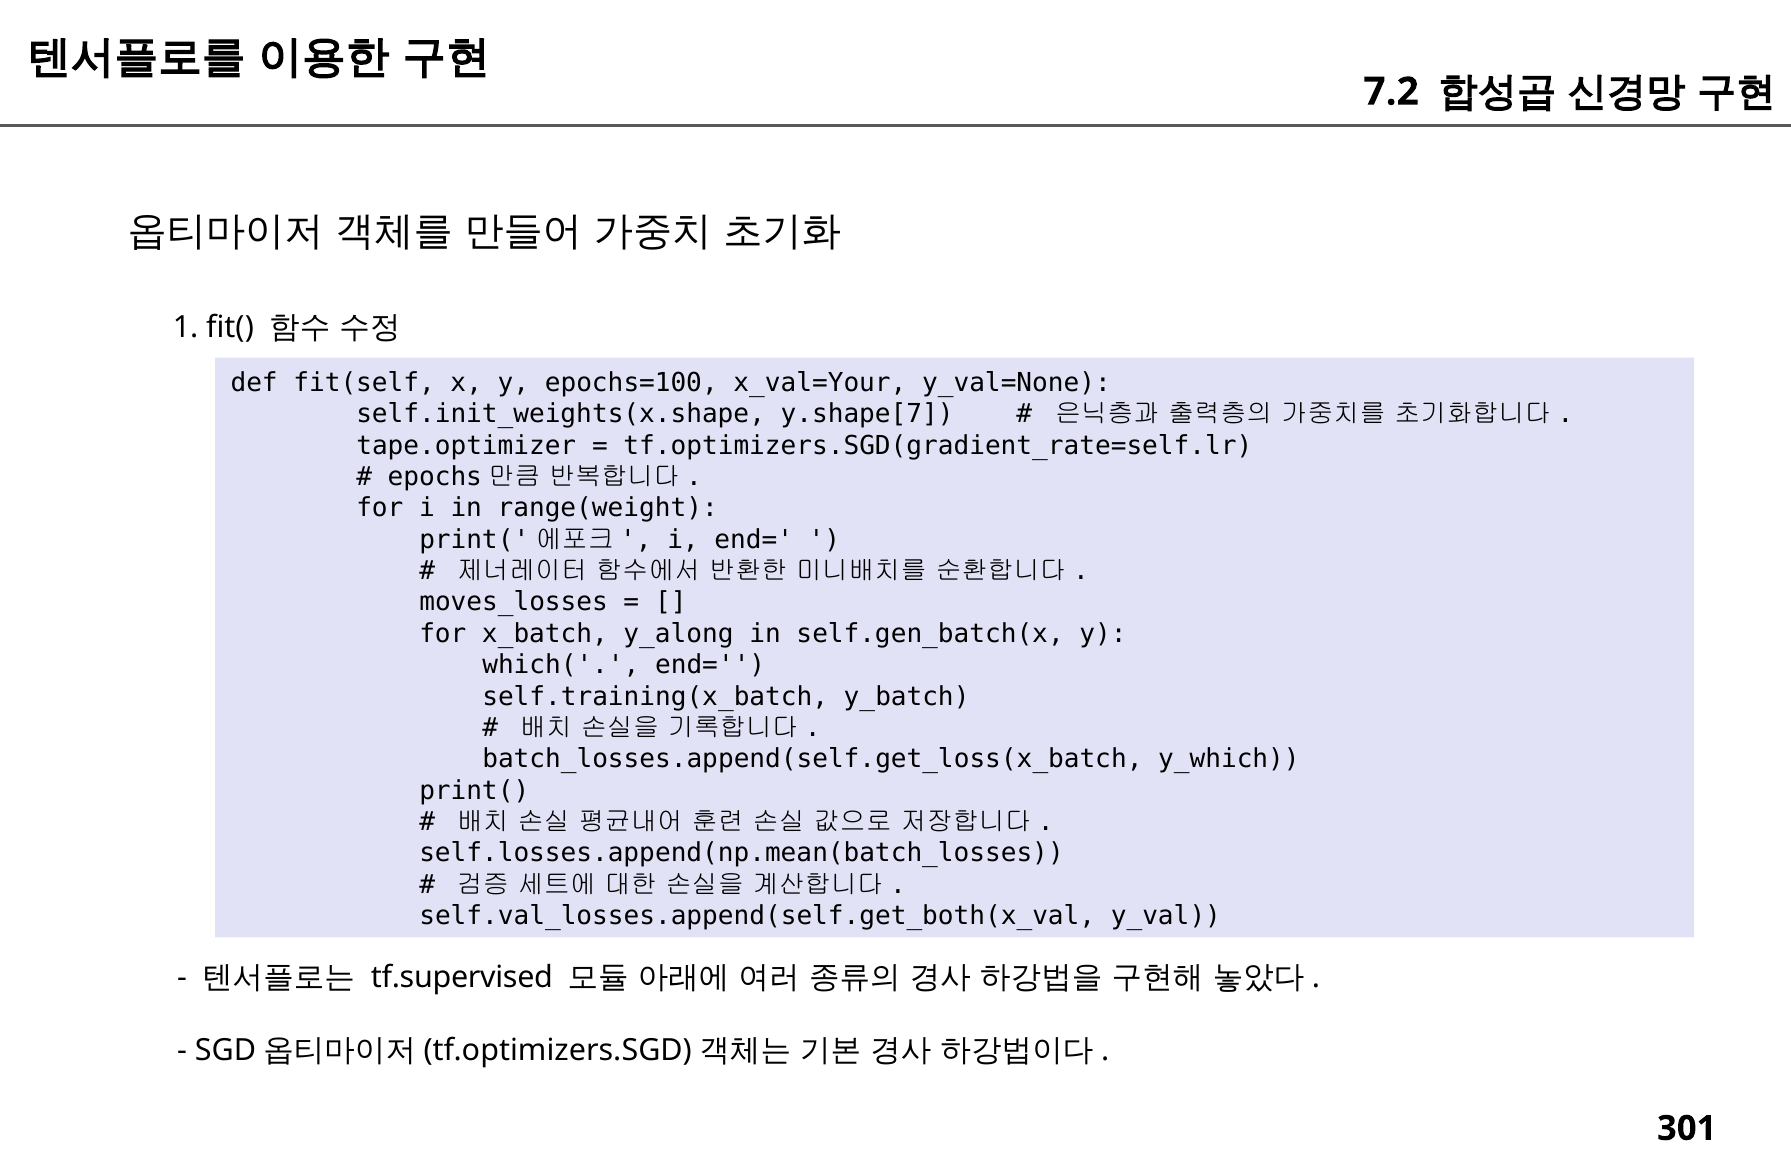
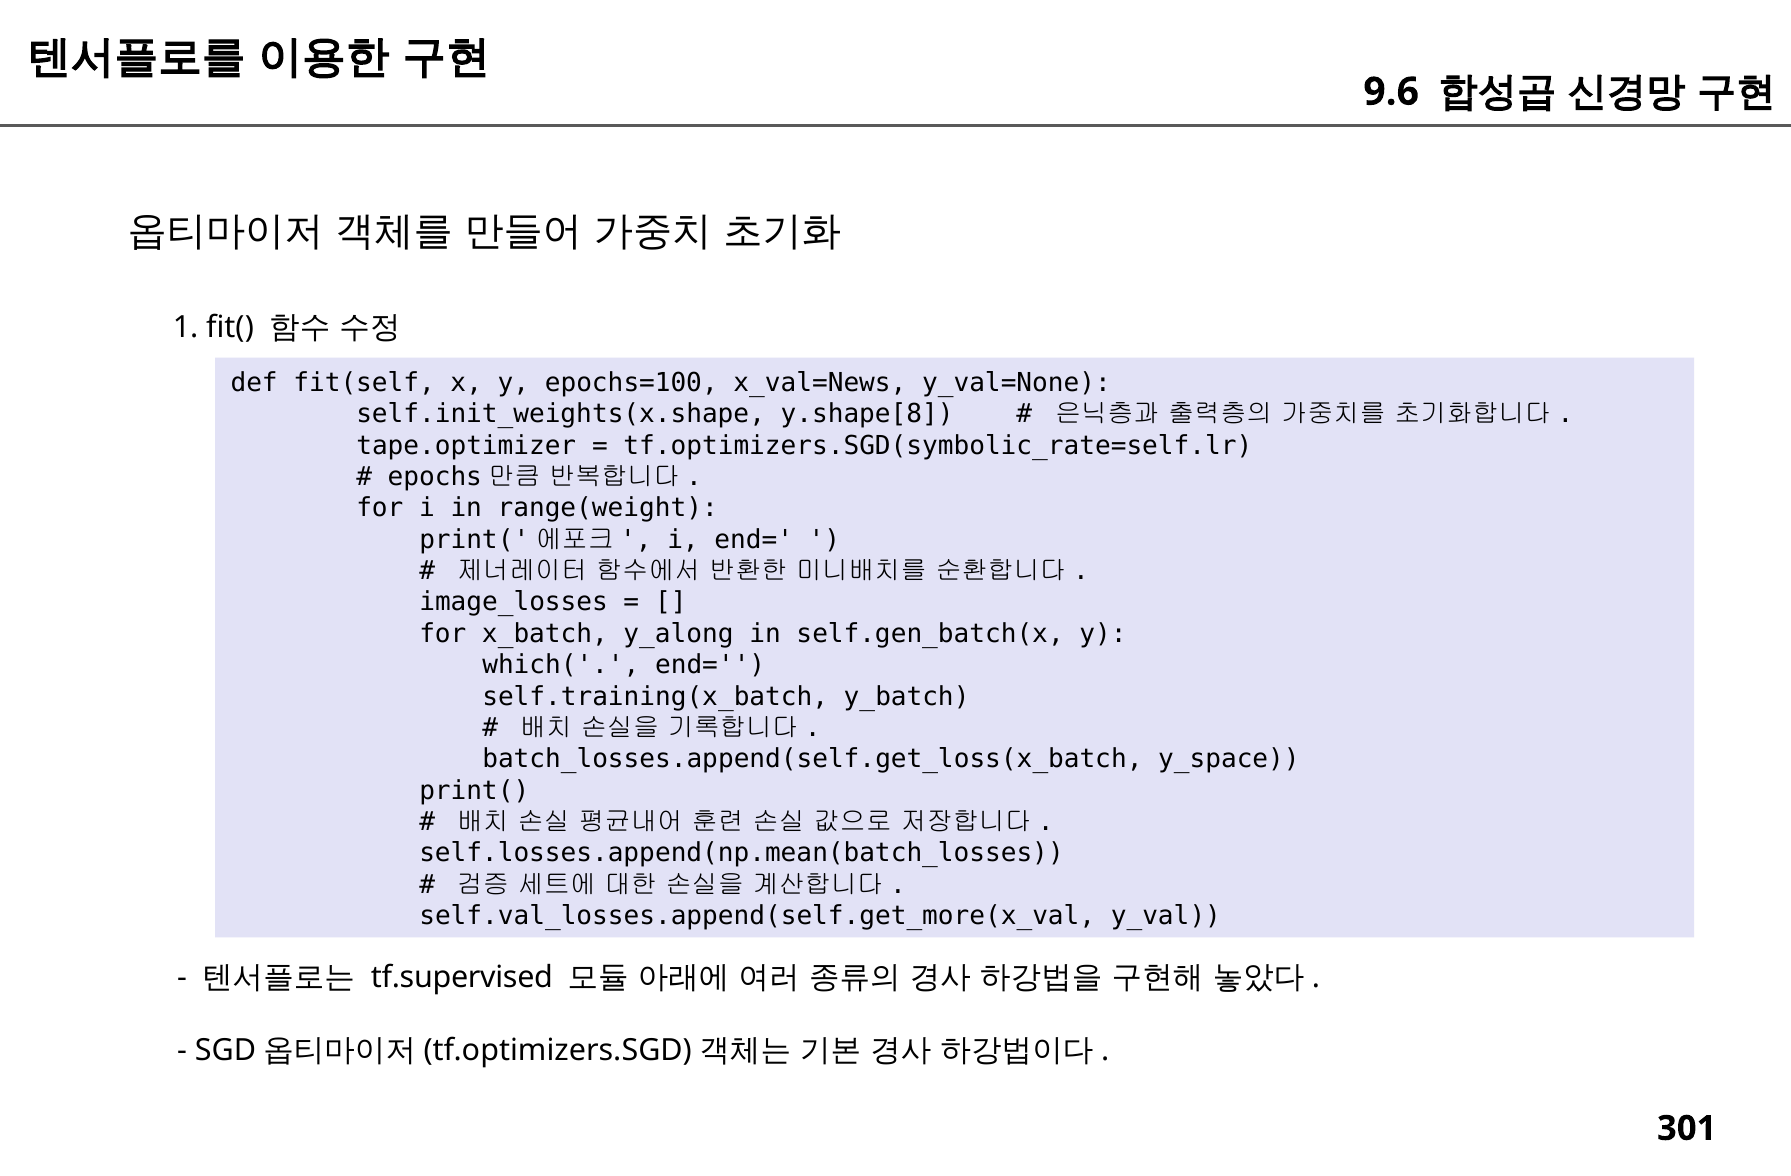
7.2: 7.2 -> 9.6
x_val=Your: x_val=Your -> x_val=News
y.shape[7: y.shape[7 -> y.shape[8
tf.optimizers.SGD(gradient_rate=self.lr: tf.optimizers.SGD(gradient_rate=self.lr -> tf.optimizers.SGD(symbolic_rate=self.lr
moves_losses: moves_losses -> image_losses
y_which: y_which -> y_space
self.val_losses.append(self.get_both(x_val: self.val_losses.append(self.get_both(x_val -> self.val_losses.append(self.get_more(x_val
